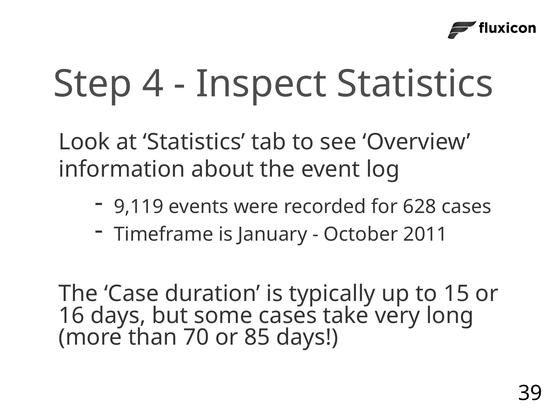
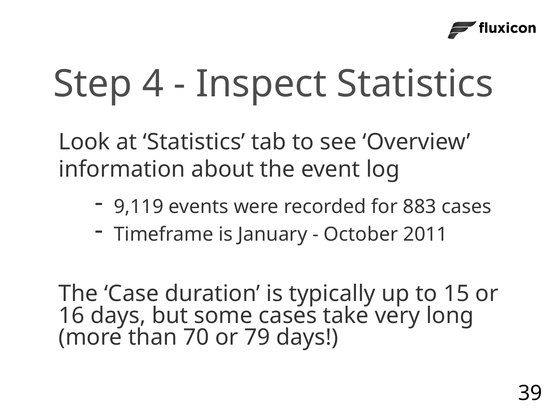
628: 628 -> 883
85: 85 -> 79
